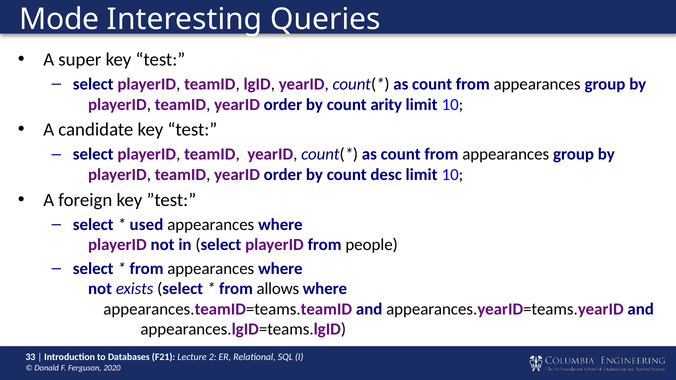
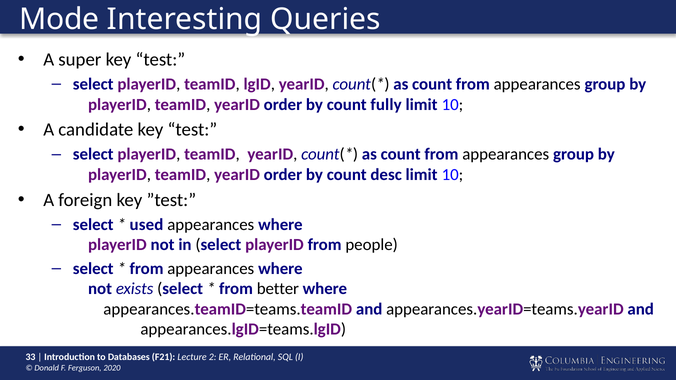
arity: arity -> fully
allows: allows -> better
